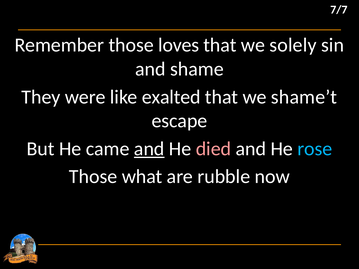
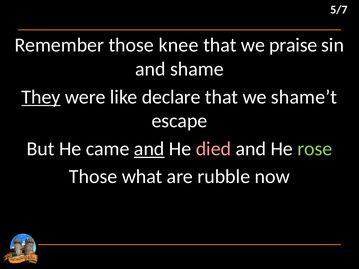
7/7: 7/7 -> 5/7
loves: loves -> knee
solely: solely -> praise
They underline: none -> present
exalted: exalted -> declare
rose colour: light blue -> light green
